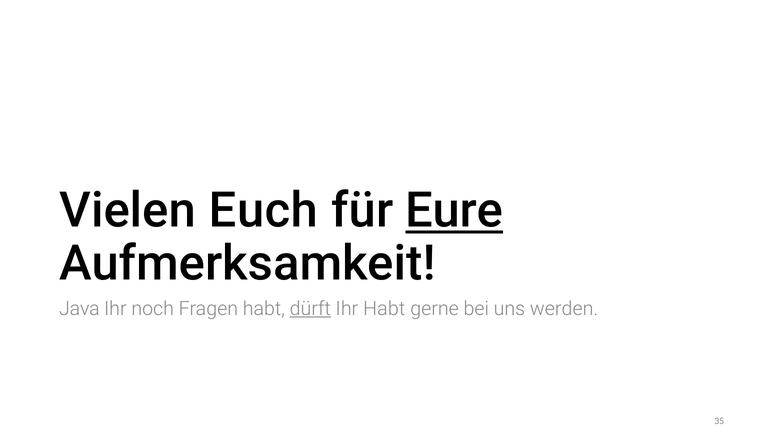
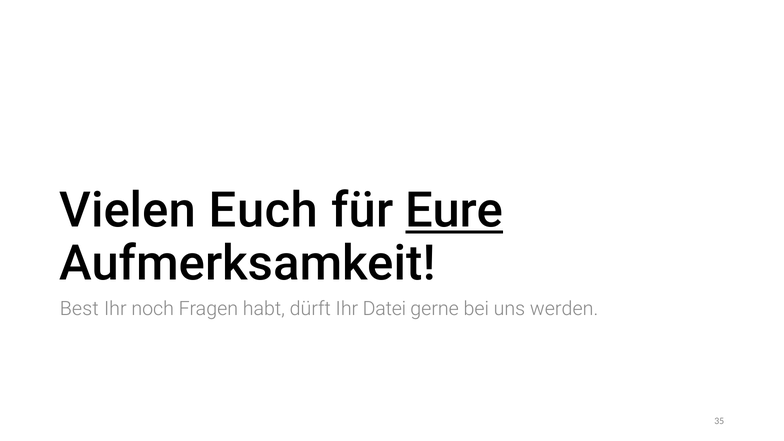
Java: Java -> Best
dürft underline: present -> none
Ihr Habt: Habt -> Datei
